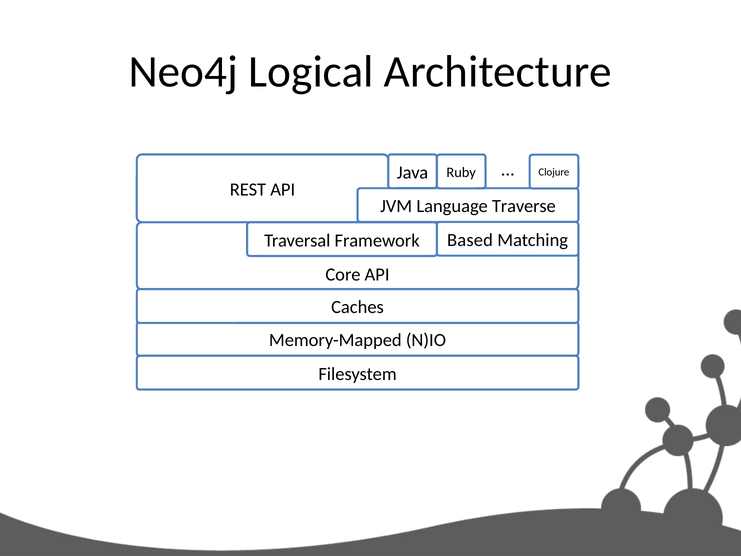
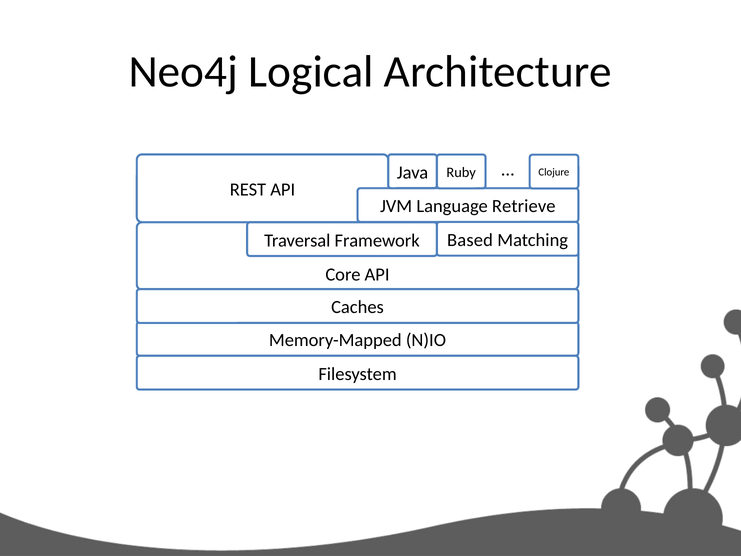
Traverse: Traverse -> Retrieve
